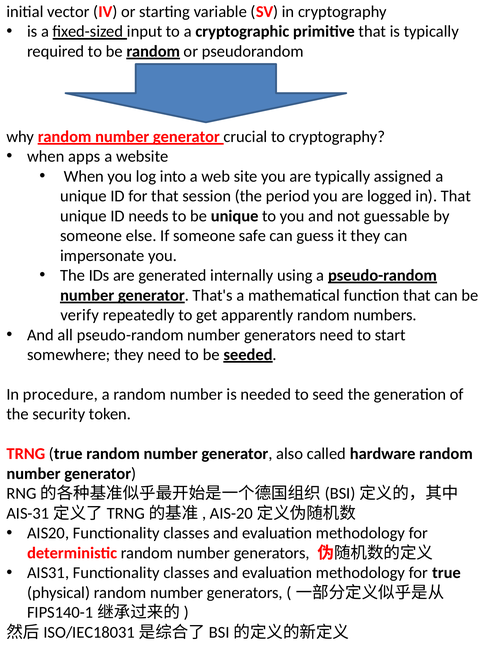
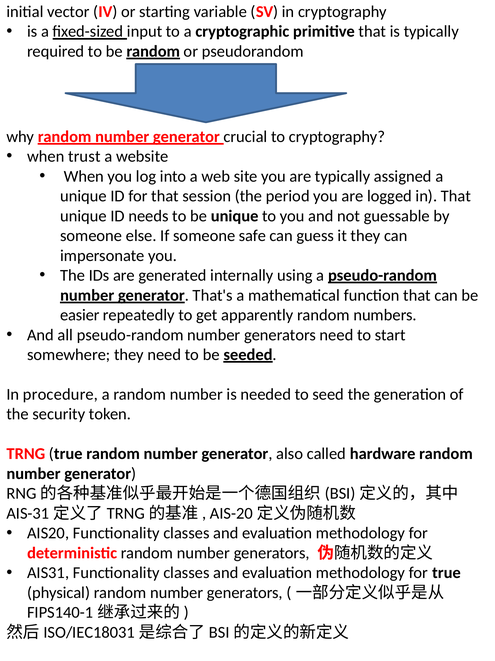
apps: apps -> trust
verify: verify -> easier
